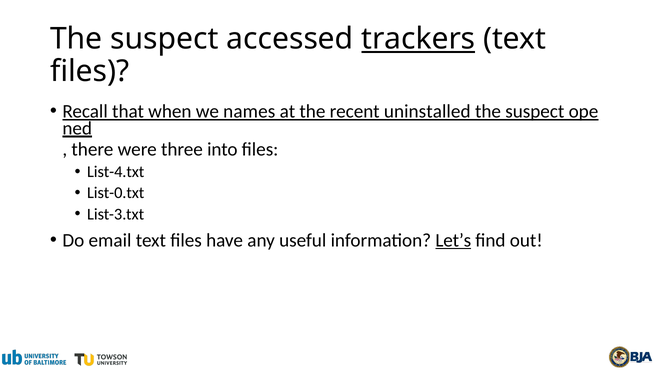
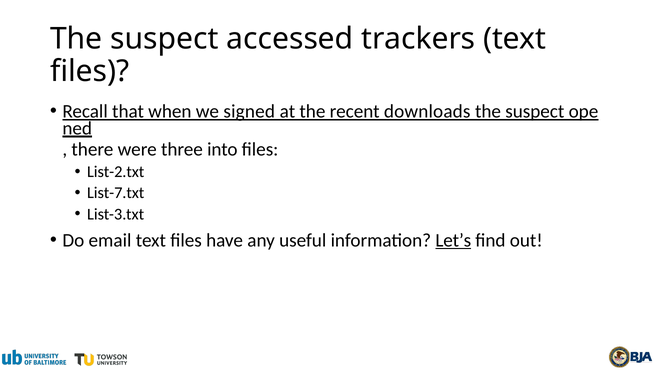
trackers underline: present -> none
names: names -> signed
uninstalled: uninstalled -> downloads
List-4.txt: List-4.txt -> List-2.txt
List-0.txt: List-0.txt -> List-7.txt
